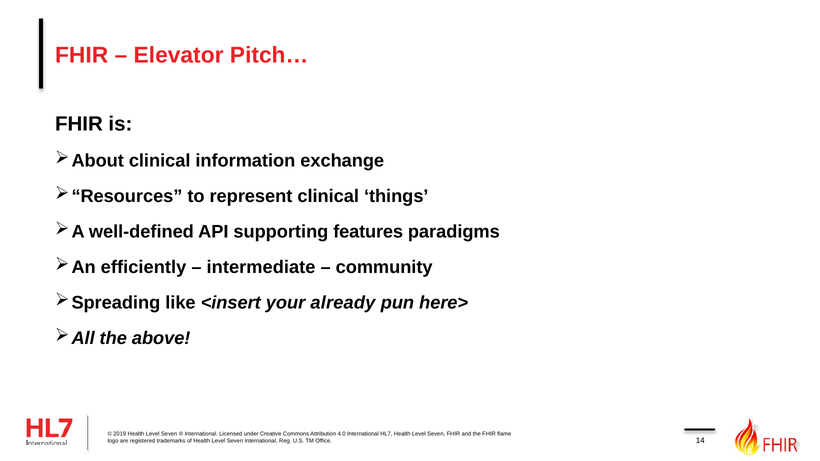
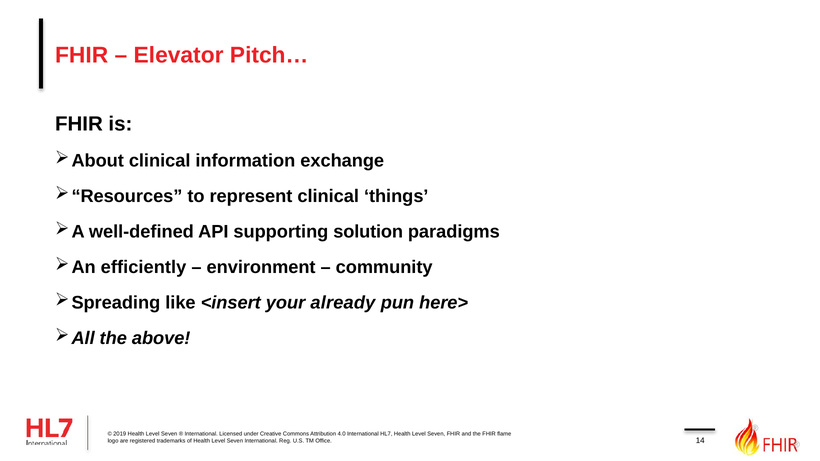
features: features -> solution
intermediate: intermediate -> environment
